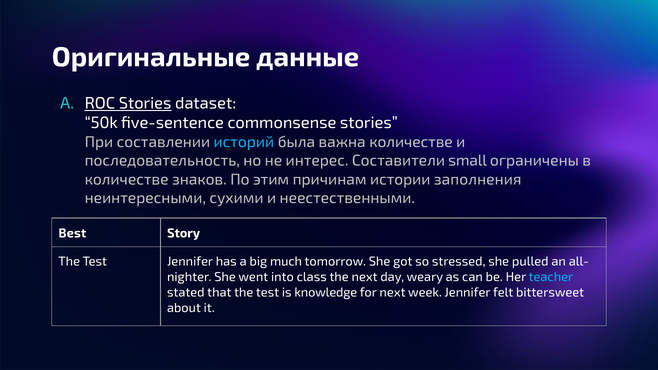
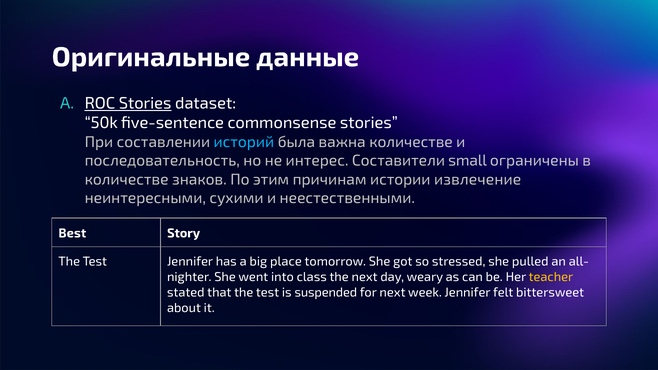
заполнения: заполнения -> извлечение
much: much -> place
teacher colour: light blue -> yellow
knowledge: knowledge -> suspended
